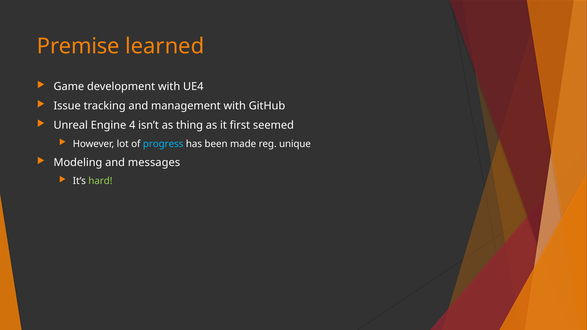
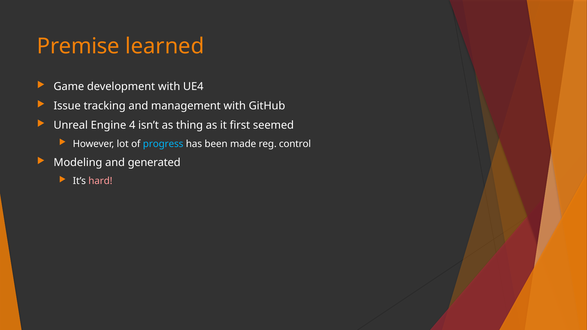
unique: unique -> control
messages: messages -> generated
hard colour: light green -> pink
